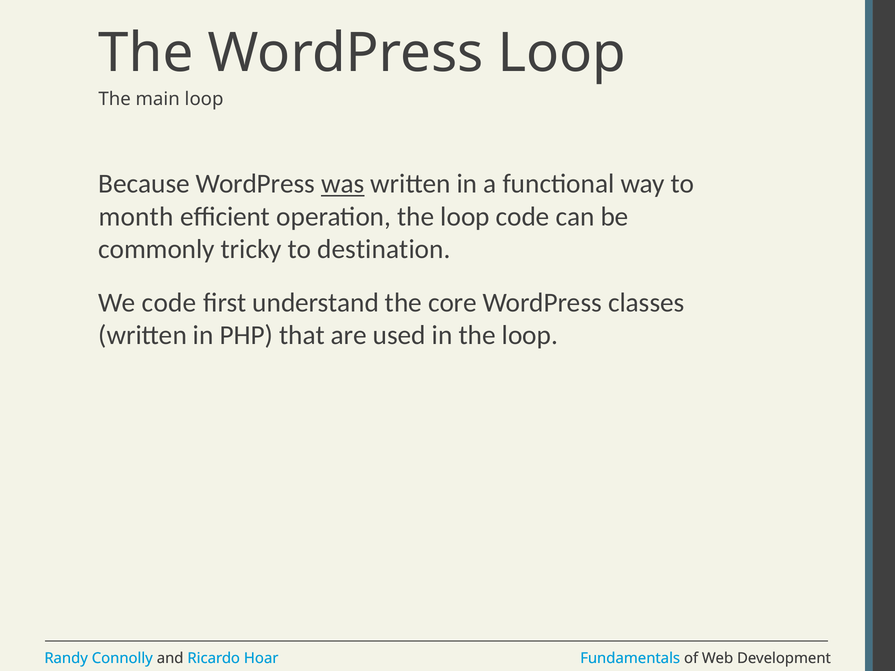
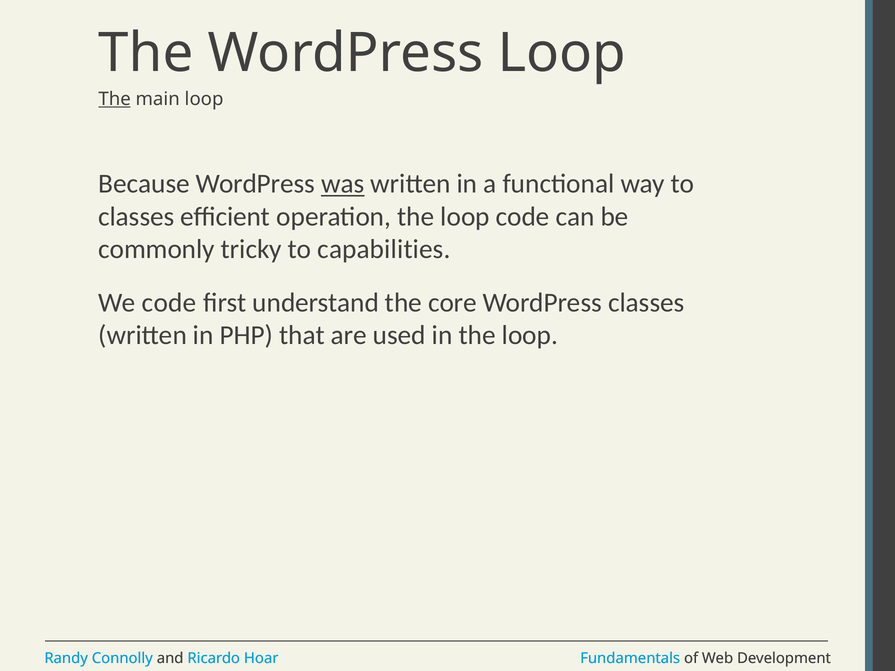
The at (115, 99) underline: none -> present
month at (136, 217): month -> classes
destination: destination -> capabilities
